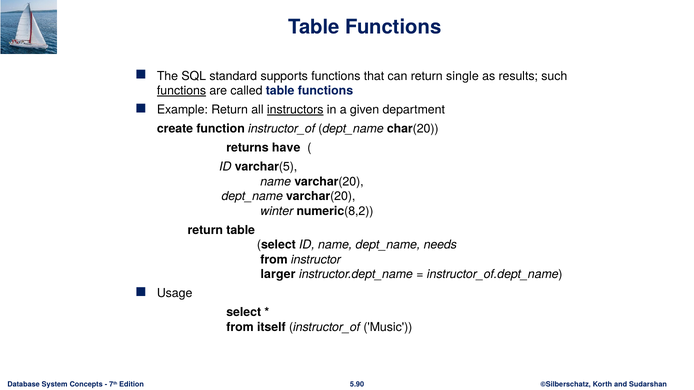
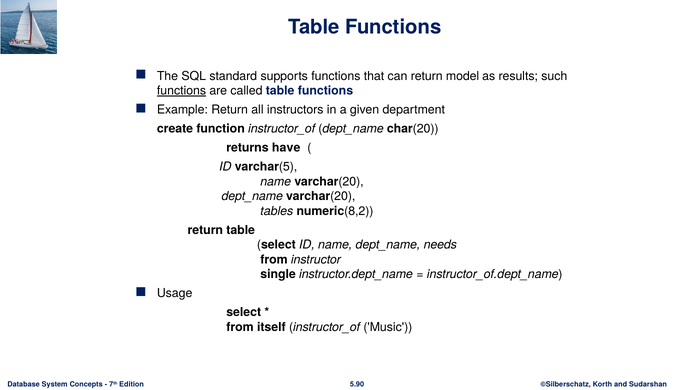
single: single -> model
instructors underline: present -> none
winter: winter -> tables
larger: larger -> single
